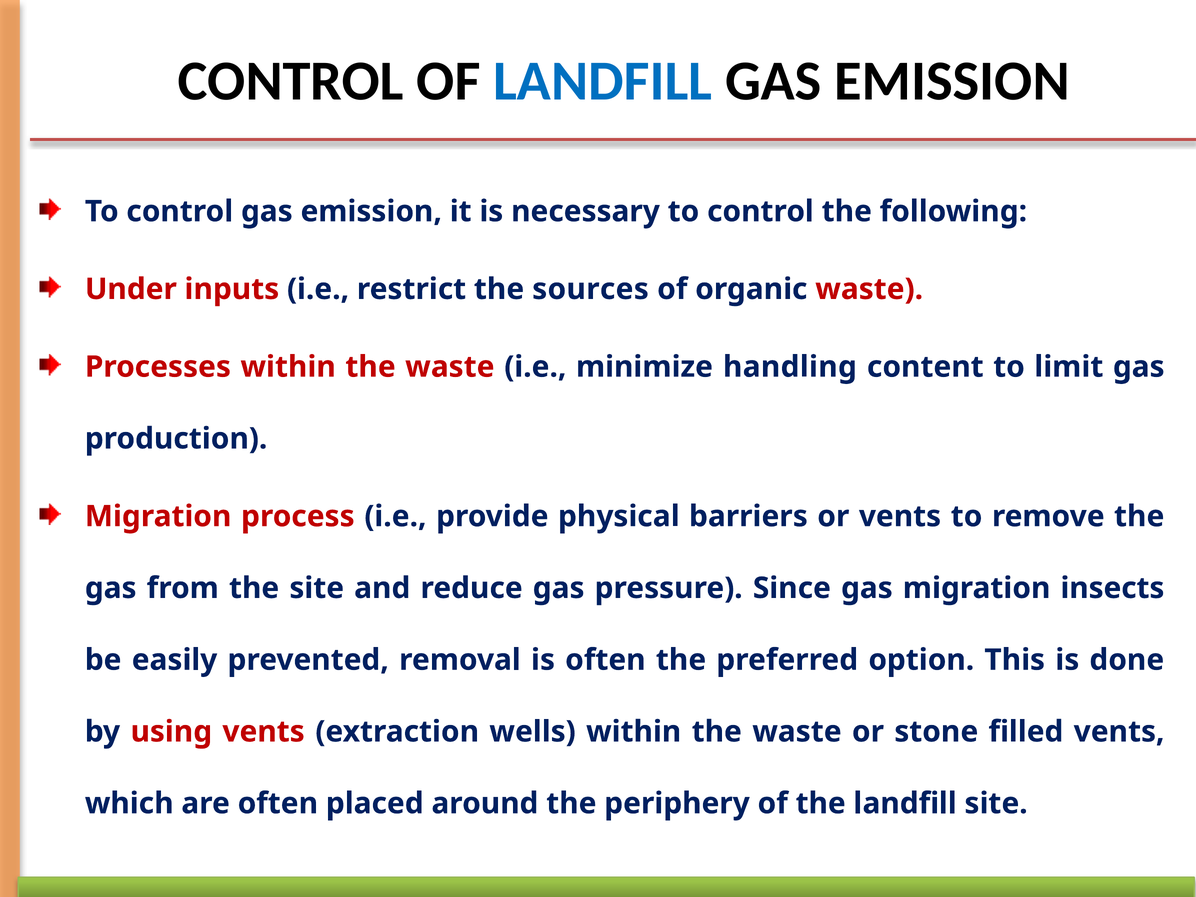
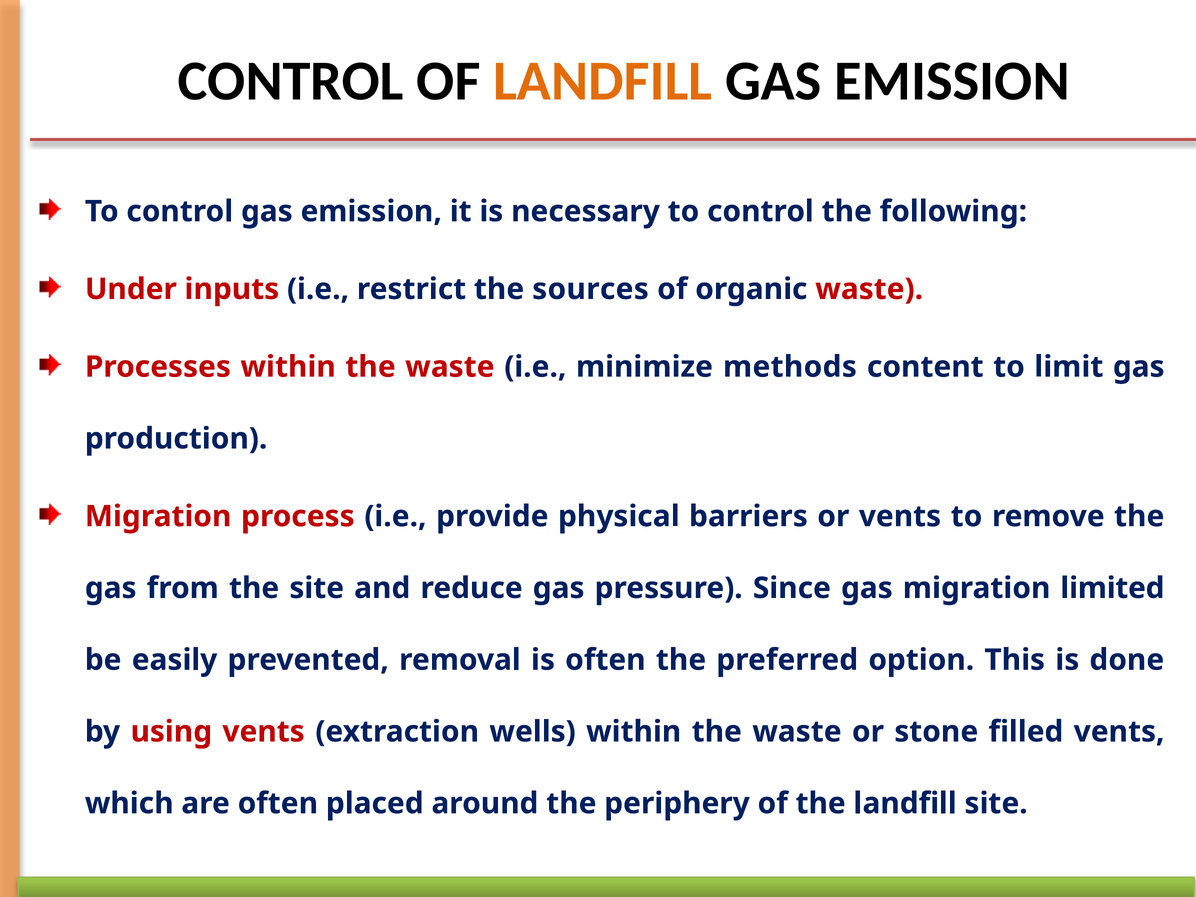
LANDFILL at (603, 81) colour: blue -> orange
handling: handling -> methods
insects: insects -> limited
